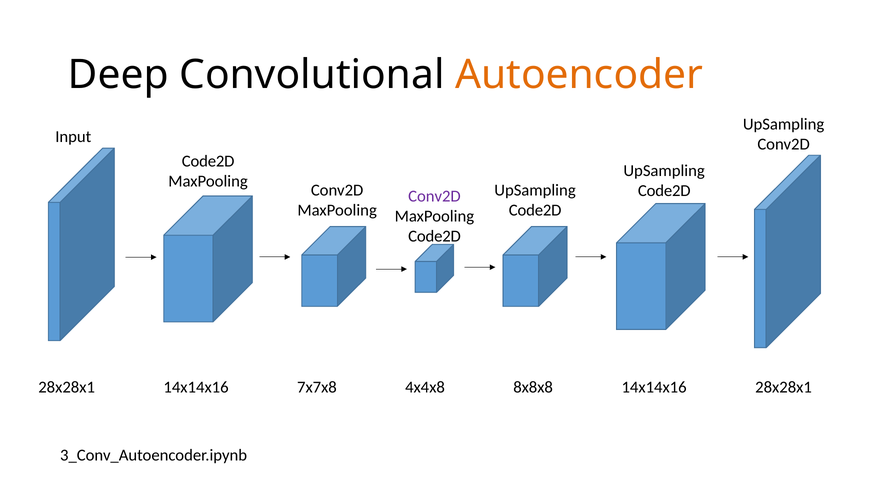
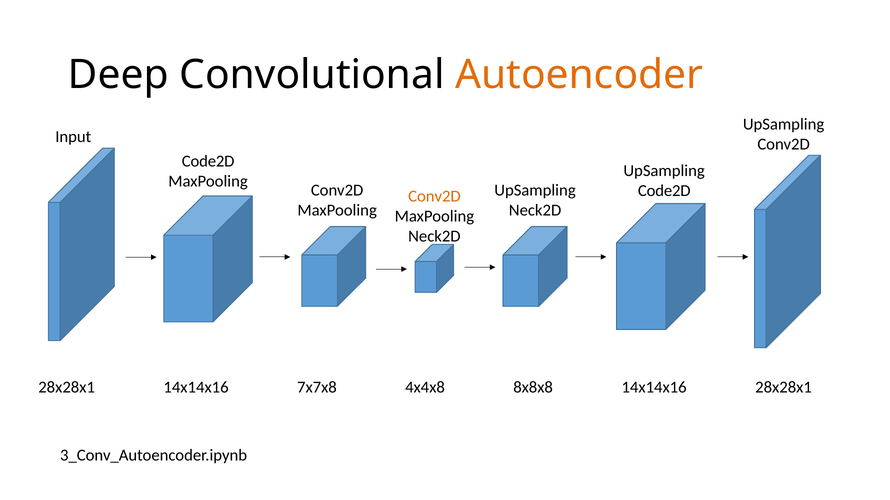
Conv2D at (434, 196) colour: purple -> orange
Code2D at (535, 210): Code2D -> Neck2D
Code2D at (435, 236): Code2D -> Neck2D
